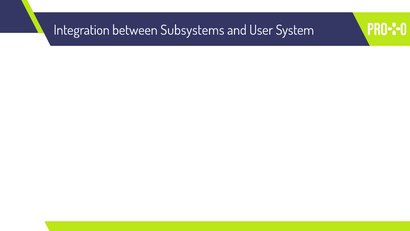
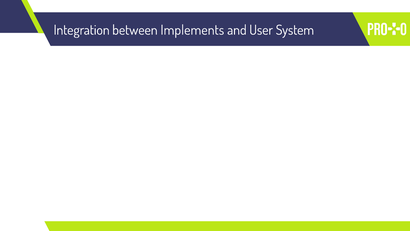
Subsystems: Subsystems -> Implements
